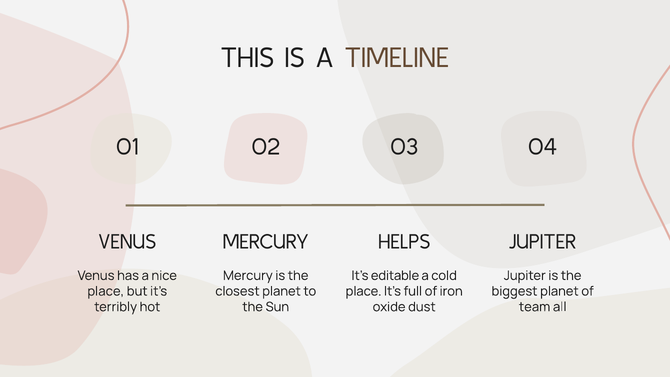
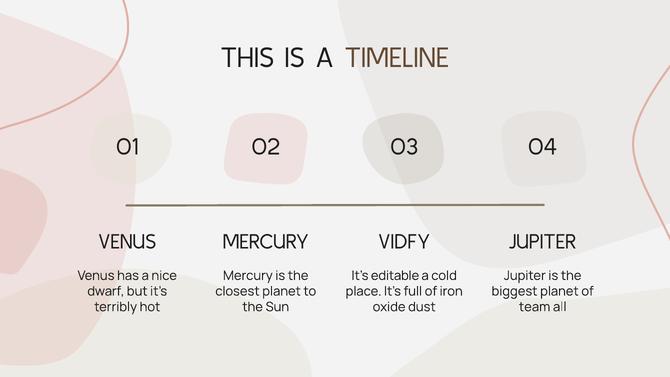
HELPS: HELPS -> VIDFY
place at (106, 291): place -> dwarf
